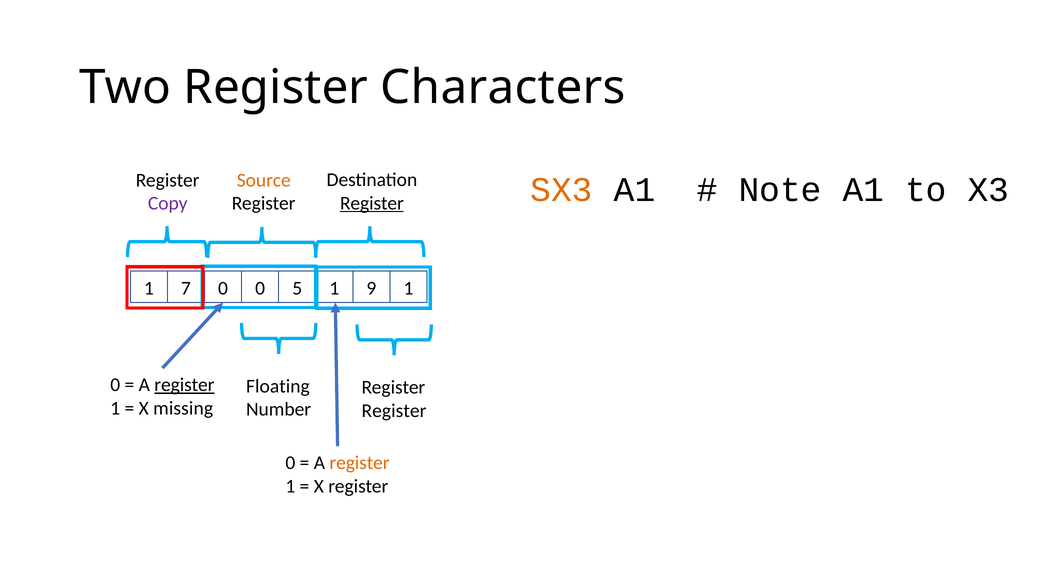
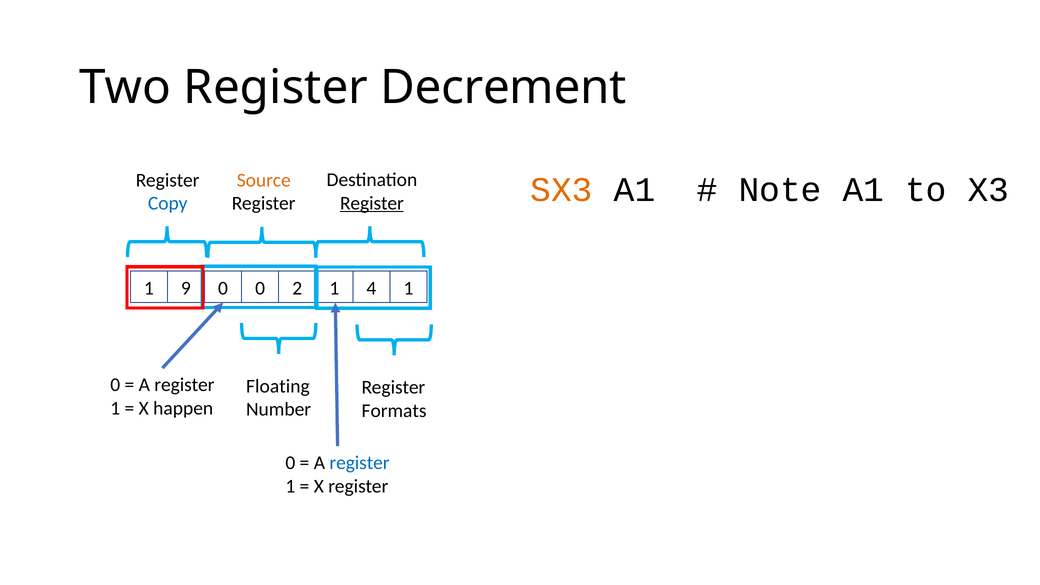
Characters: Characters -> Decrement
Copy colour: purple -> blue
7: 7 -> 9
5: 5 -> 2
9: 9 -> 4
register at (184, 385) underline: present -> none
missing: missing -> happen
Register at (394, 411): Register -> Formats
register at (360, 463) colour: orange -> blue
